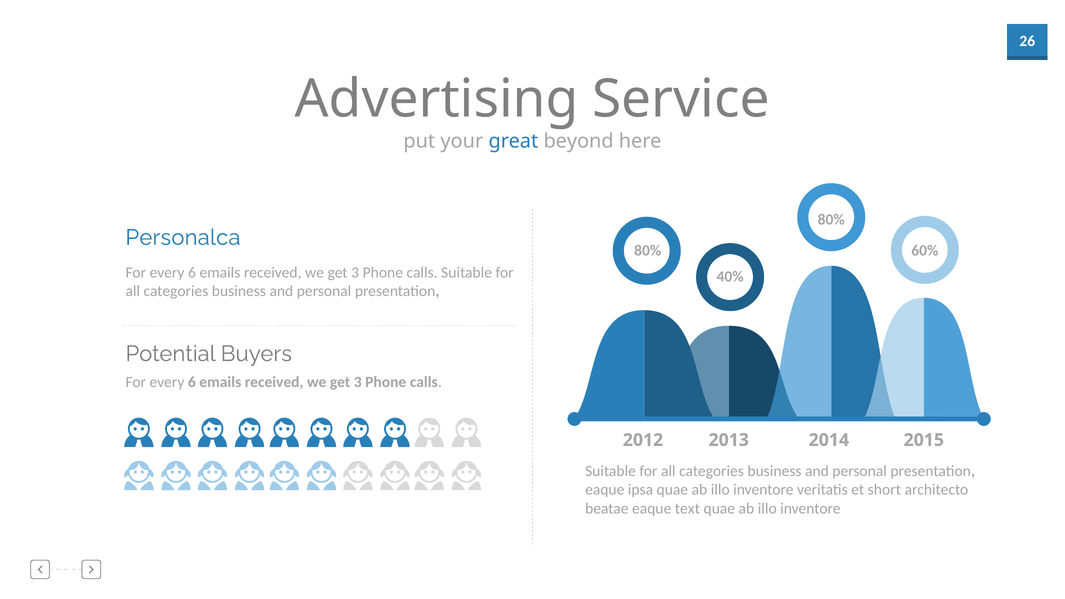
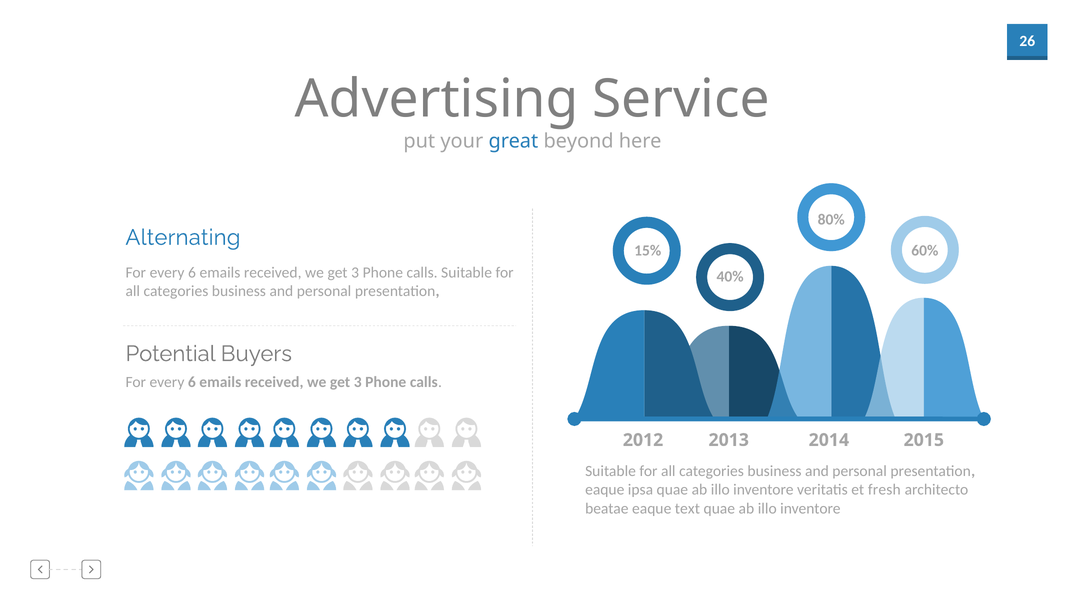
Personalca: Personalca -> Alternating
80% at (648, 251): 80% -> 15%
short: short -> fresh
